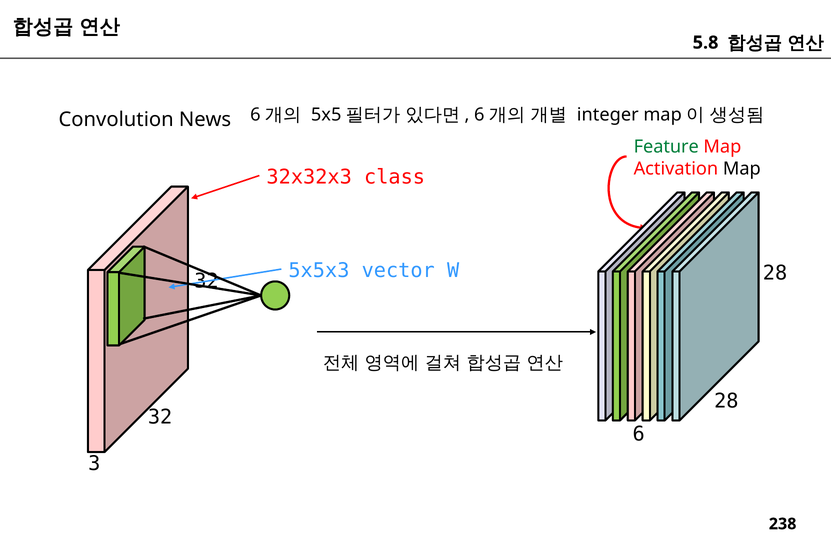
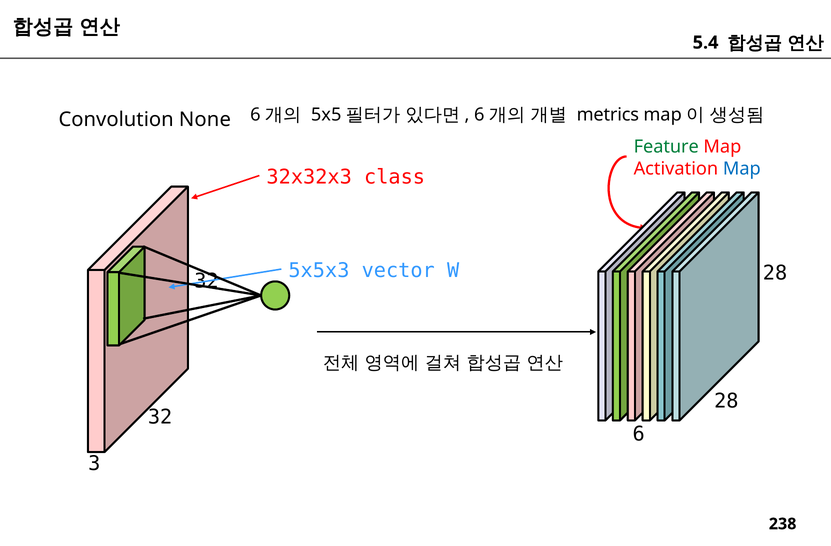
5.8: 5.8 -> 5.4
integer: integer -> metrics
News: News -> None
Map at (742, 169) colour: black -> blue
